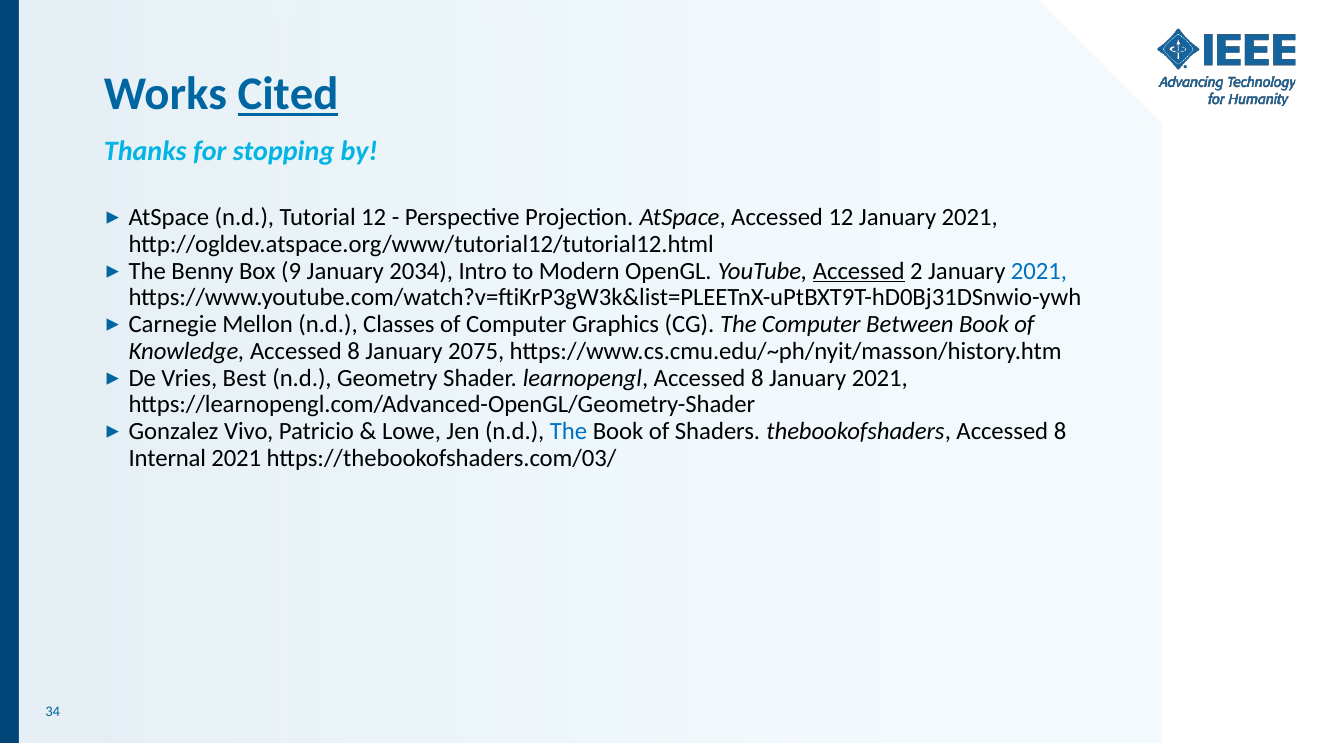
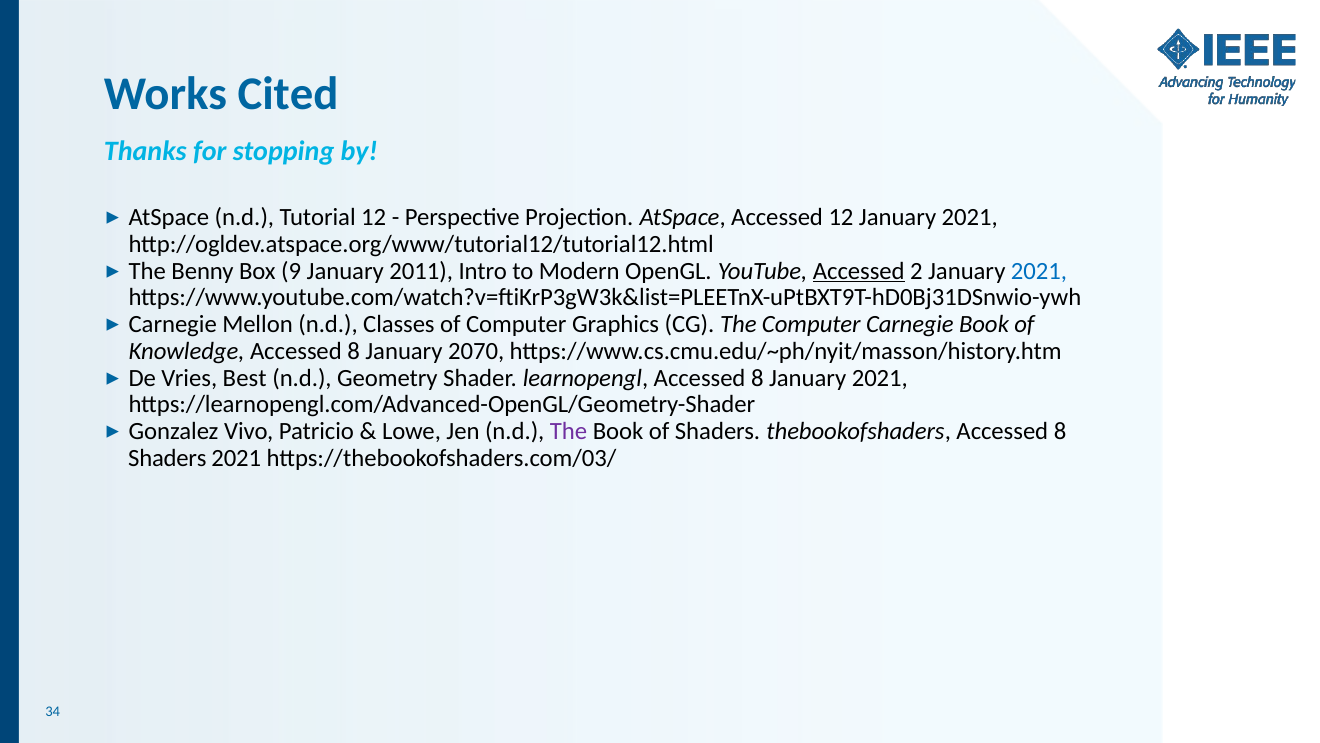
Cited underline: present -> none
2034: 2034 -> 2011
Computer Between: Between -> Carnegie
2075: 2075 -> 2070
The at (569, 431) colour: blue -> purple
Internal at (167, 458): Internal -> Shaders
